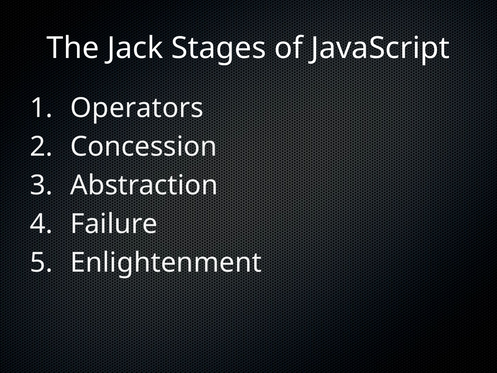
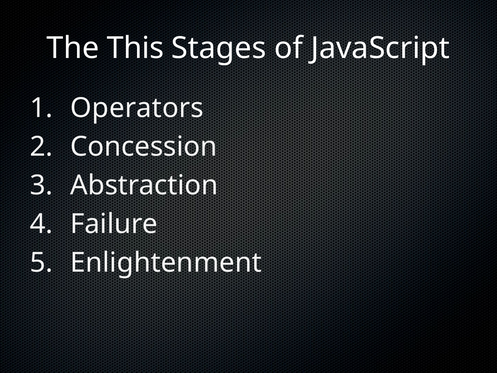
Jack: Jack -> This
